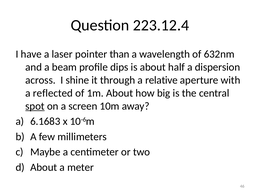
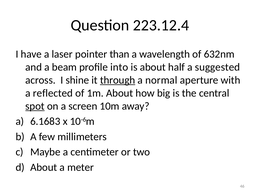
dips: dips -> into
dispersion: dispersion -> suggested
through underline: none -> present
relative: relative -> normal
